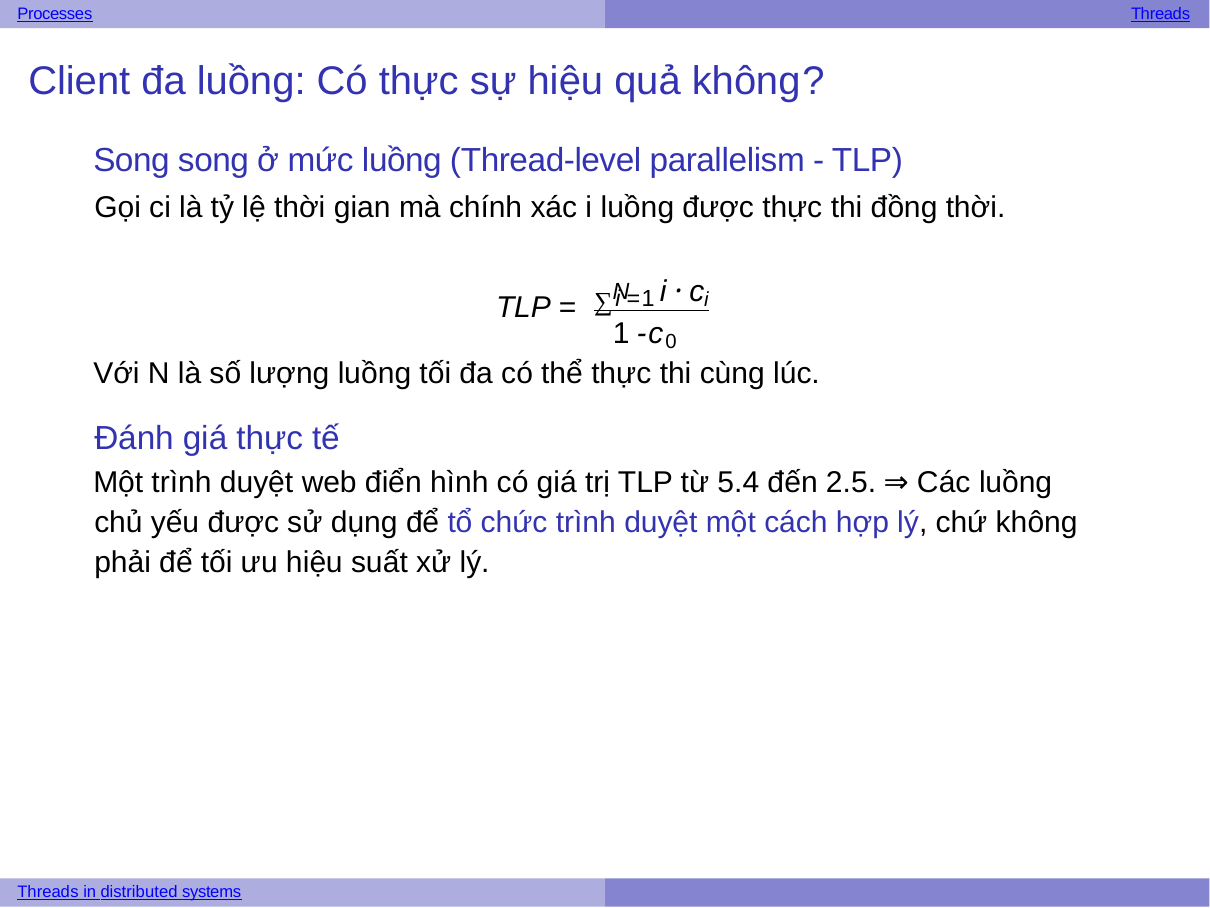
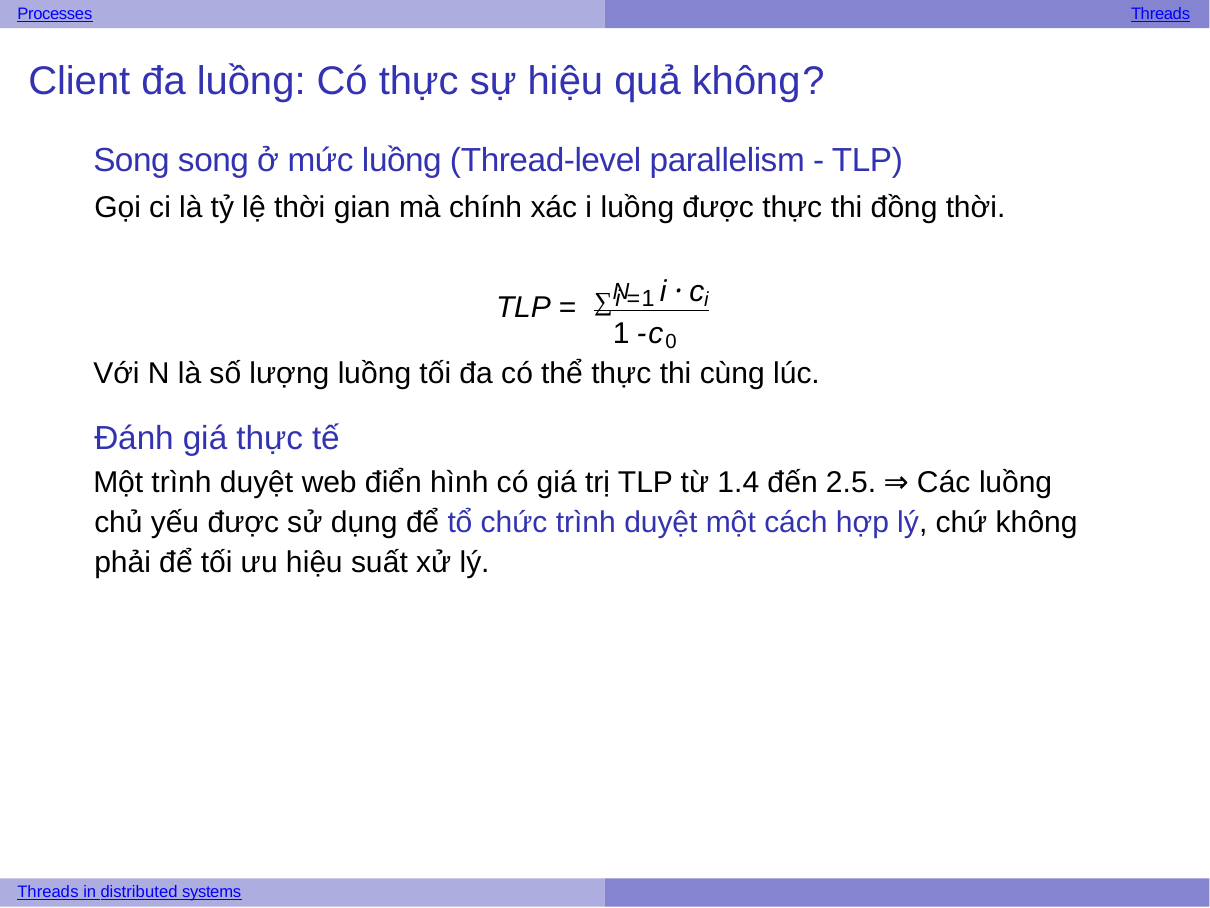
5.4: 5.4 -> 1.4
